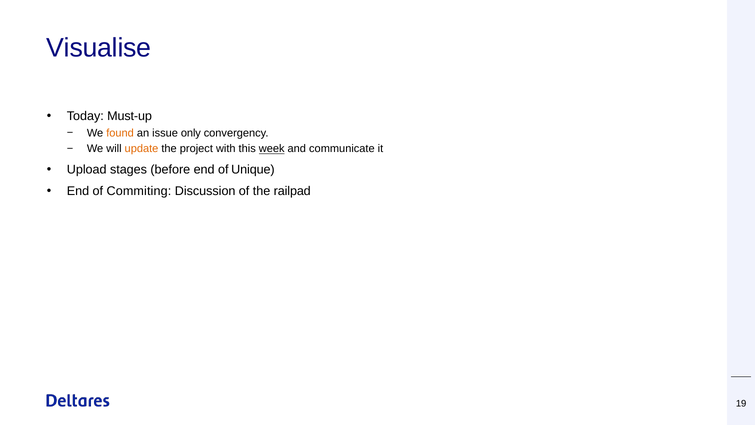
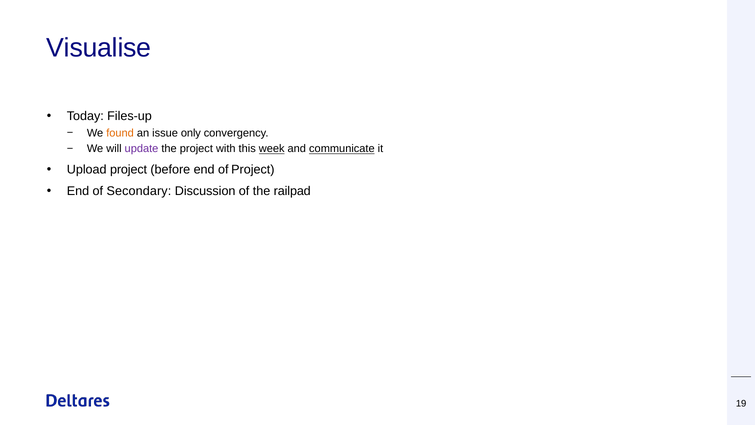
Must-up: Must-up -> Files-up
update colour: orange -> purple
communicate underline: none -> present
Upload stages: stages -> project
of Unique: Unique -> Project
Commiting: Commiting -> Secondary
